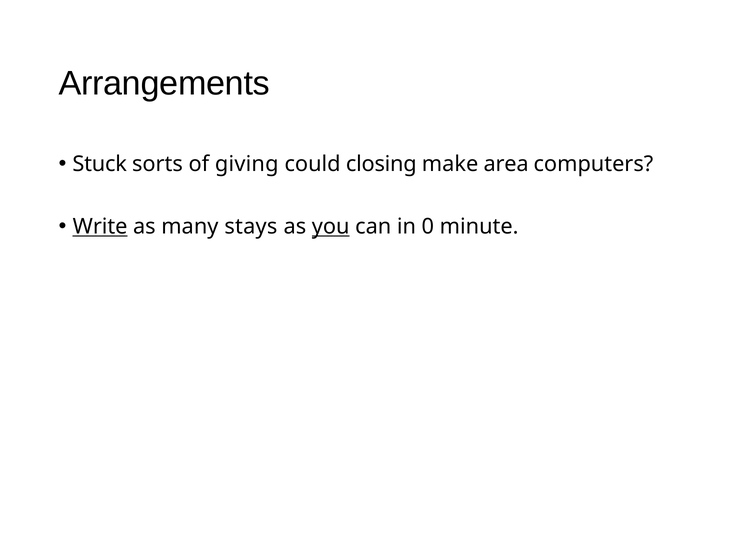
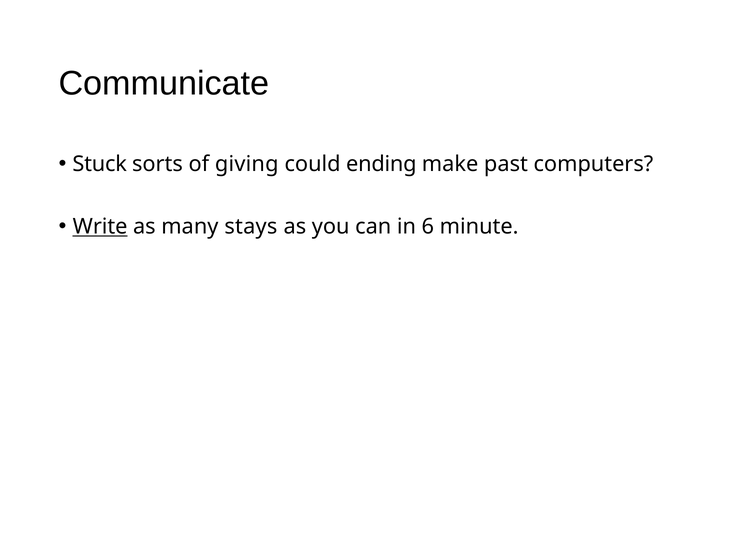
Arrangements: Arrangements -> Communicate
closing: closing -> ending
area: area -> past
you underline: present -> none
0: 0 -> 6
